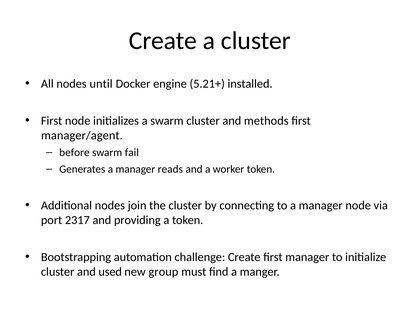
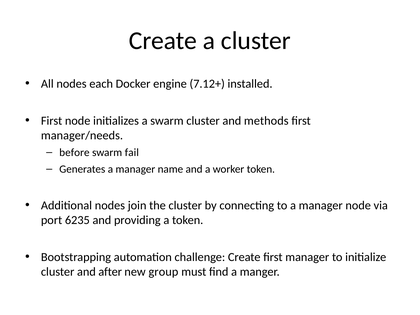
until: until -> each
5.21+: 5.21+ -> 7.12+
manager/agent: manager/agent -> manager/needs
reads: reads -> name
2317: 2317 -> 6235
used: used -> after
